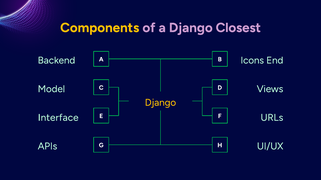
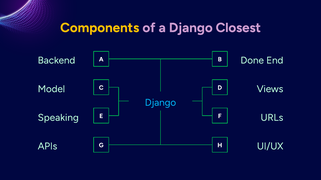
Icons: Icons -> Done
Django at (160, 103) colour: yellow -> light blue
Interface: Interface -> Speaking
